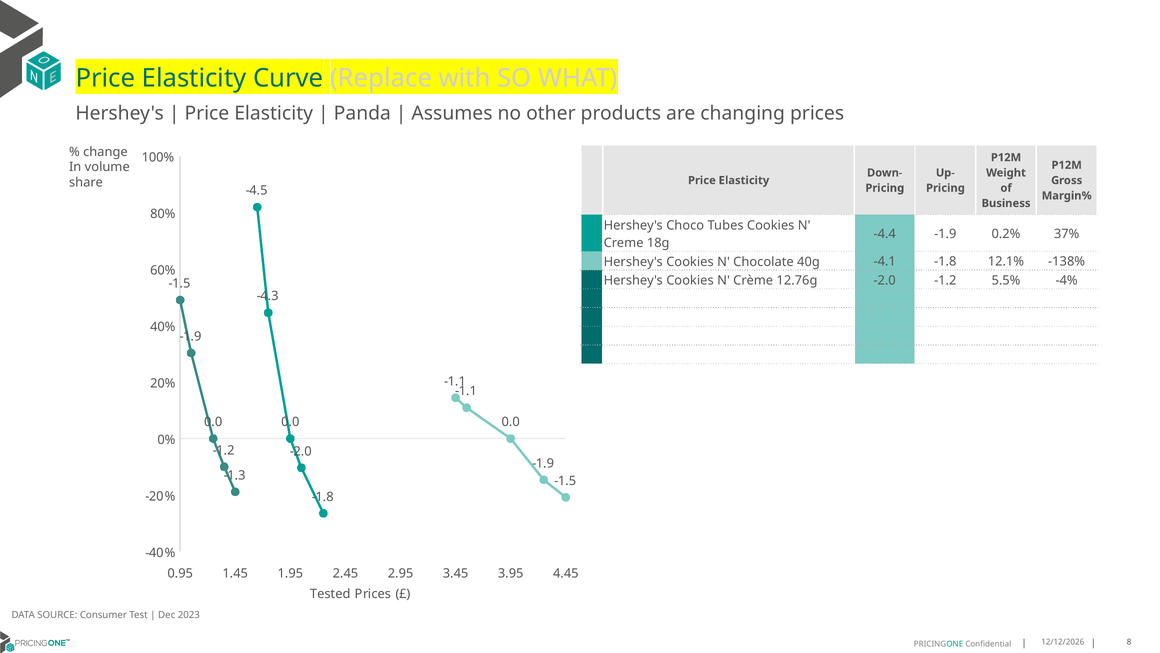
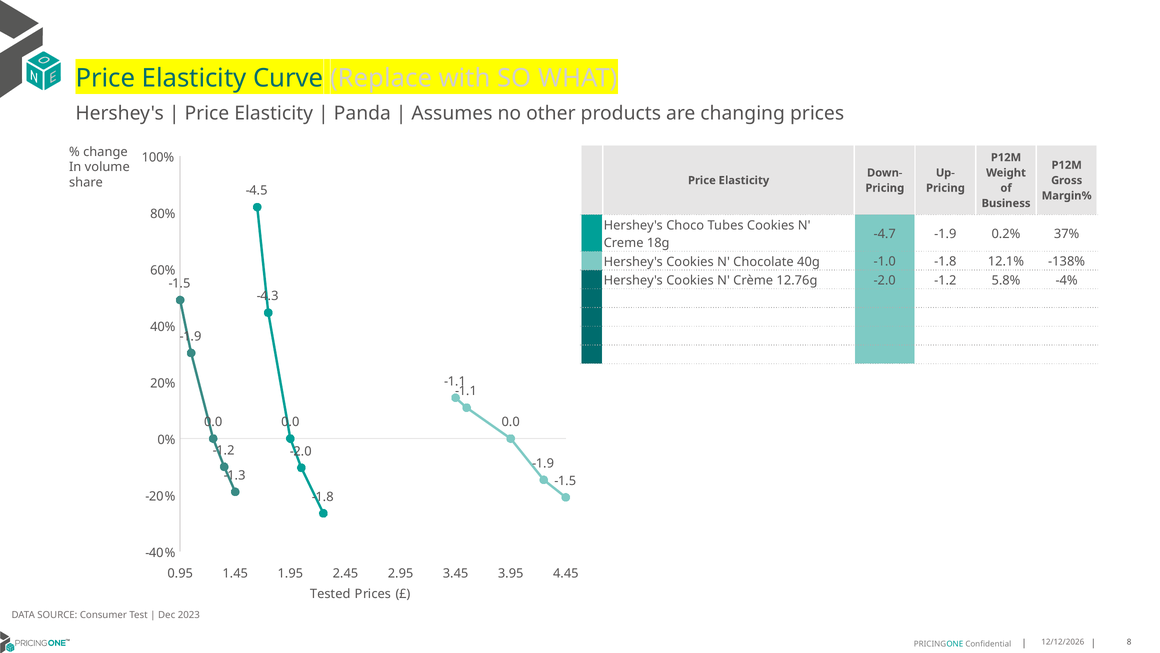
-4.4: -4.4 -> -4.7
-4.1: -4.1 -> -1.0
5.5%: 5.5% -> 5.8%
